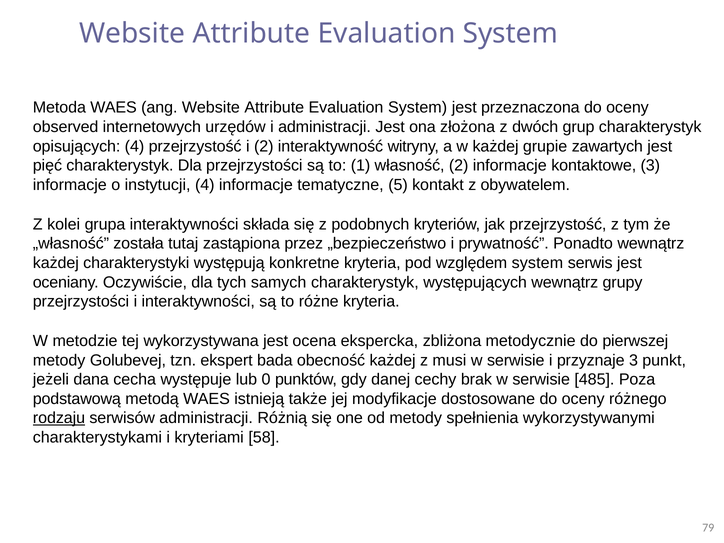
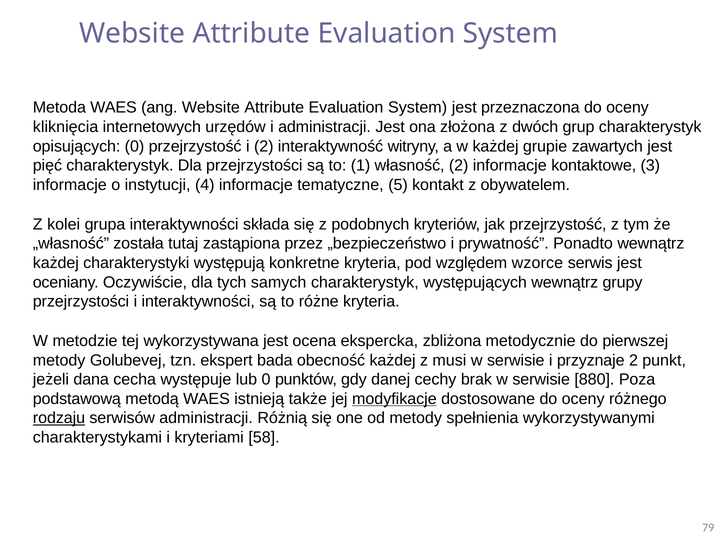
observed: observed -> kliknięcia
opisujących 4: 4 -> 0
względem system: system -> wzorce
przyznaje 3: 3 -> 2
485: 485 -> 880
modyfikacje underline: none -> present
